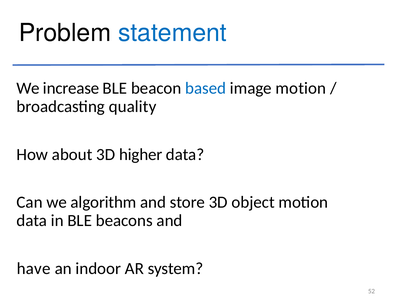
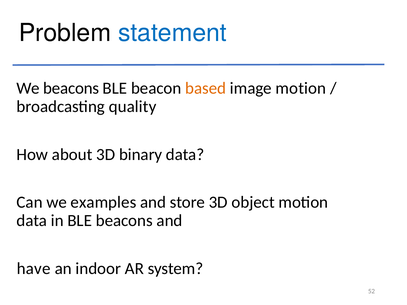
We increase: increase -> beacons
based colour: blue -> orange
higher: higher -> binary
algorithm: algorithm -> examples
